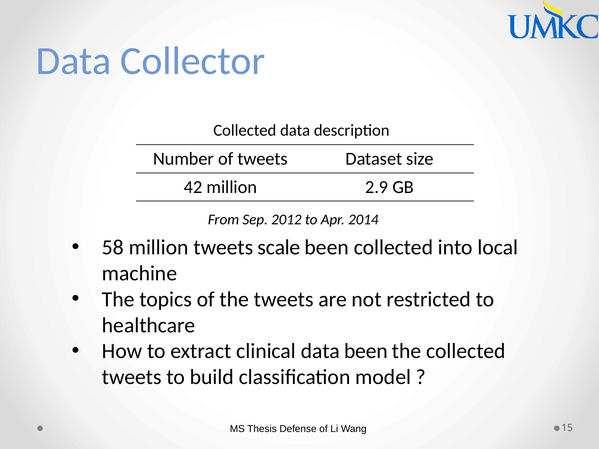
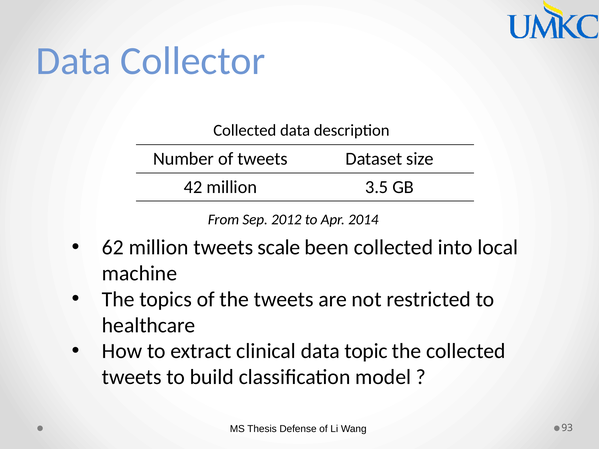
2.9: 2.9 -> 3.5
58: 58 -> 62
data been: been -> topic
15: 15 -> 93
